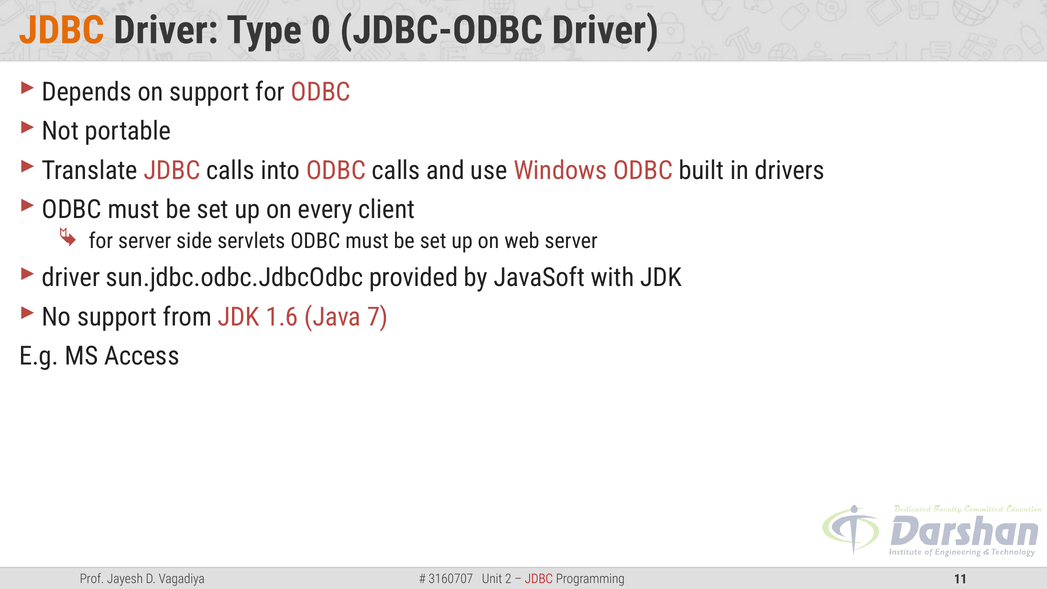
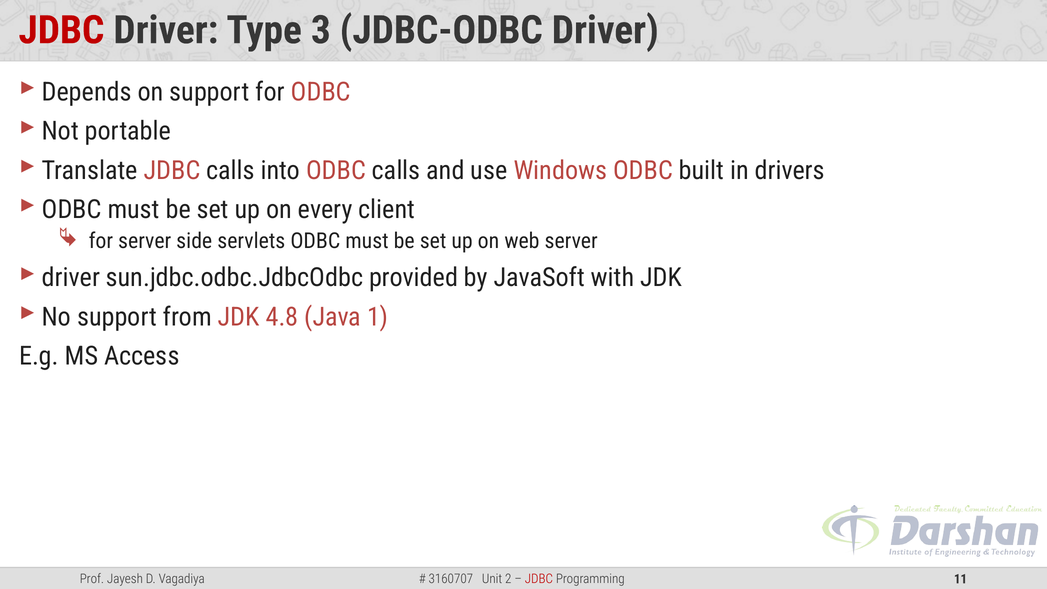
JDBC at (61, 30) colour: orange -> red
0: 0 -> 3
1.6: 1.6 -> 4.8
7: 7 -> 1
